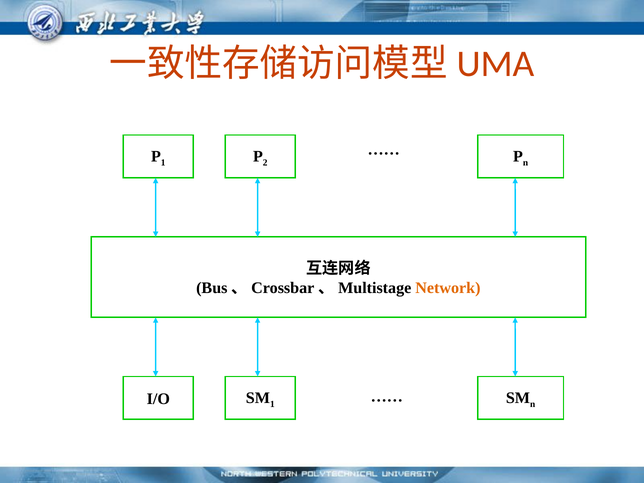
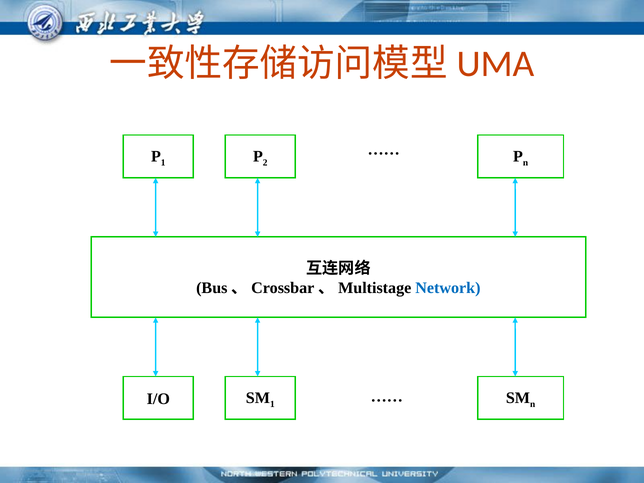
Network colour: orange -> blue
